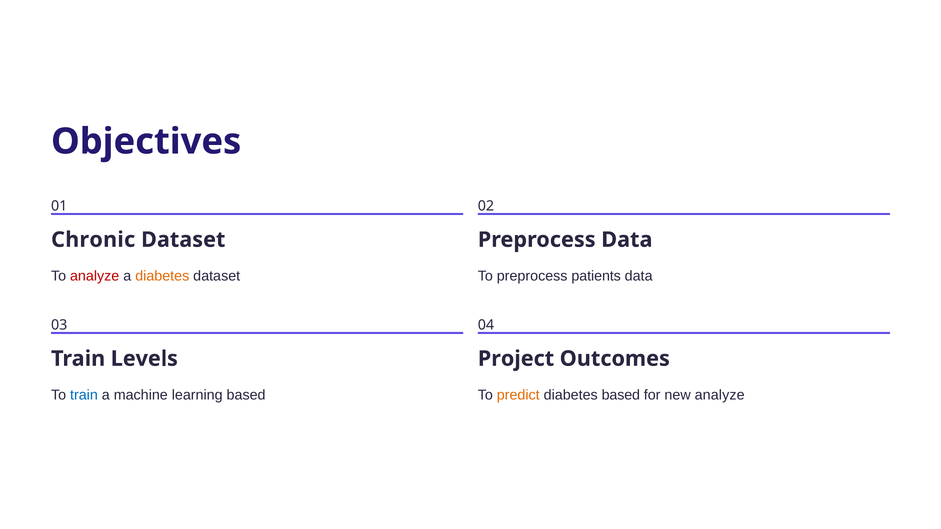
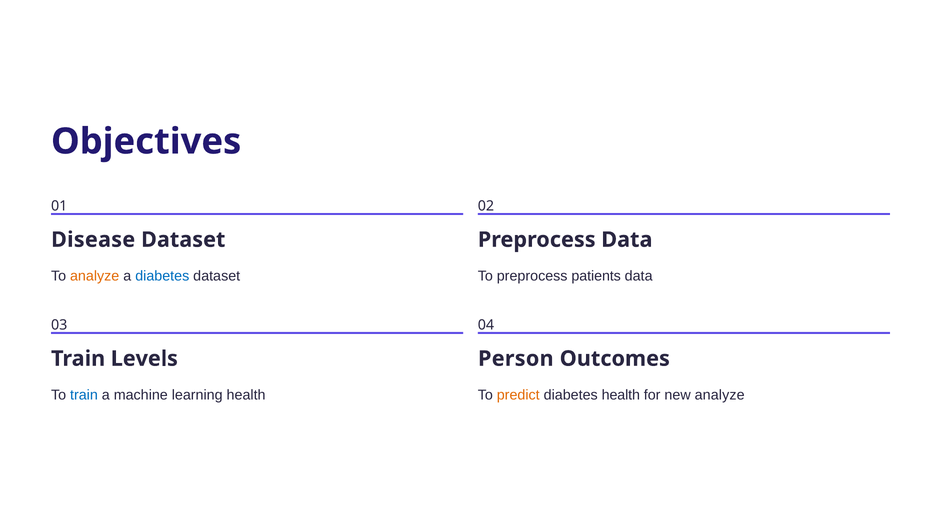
Chronic: Chronic -> Disease
analyze at (95, 276) colour: red -> orange
diabetes at (162, 276) colour: orange -> blue
Project: Project -> Person
learning based: based -> health
diabetes based: based -> health
